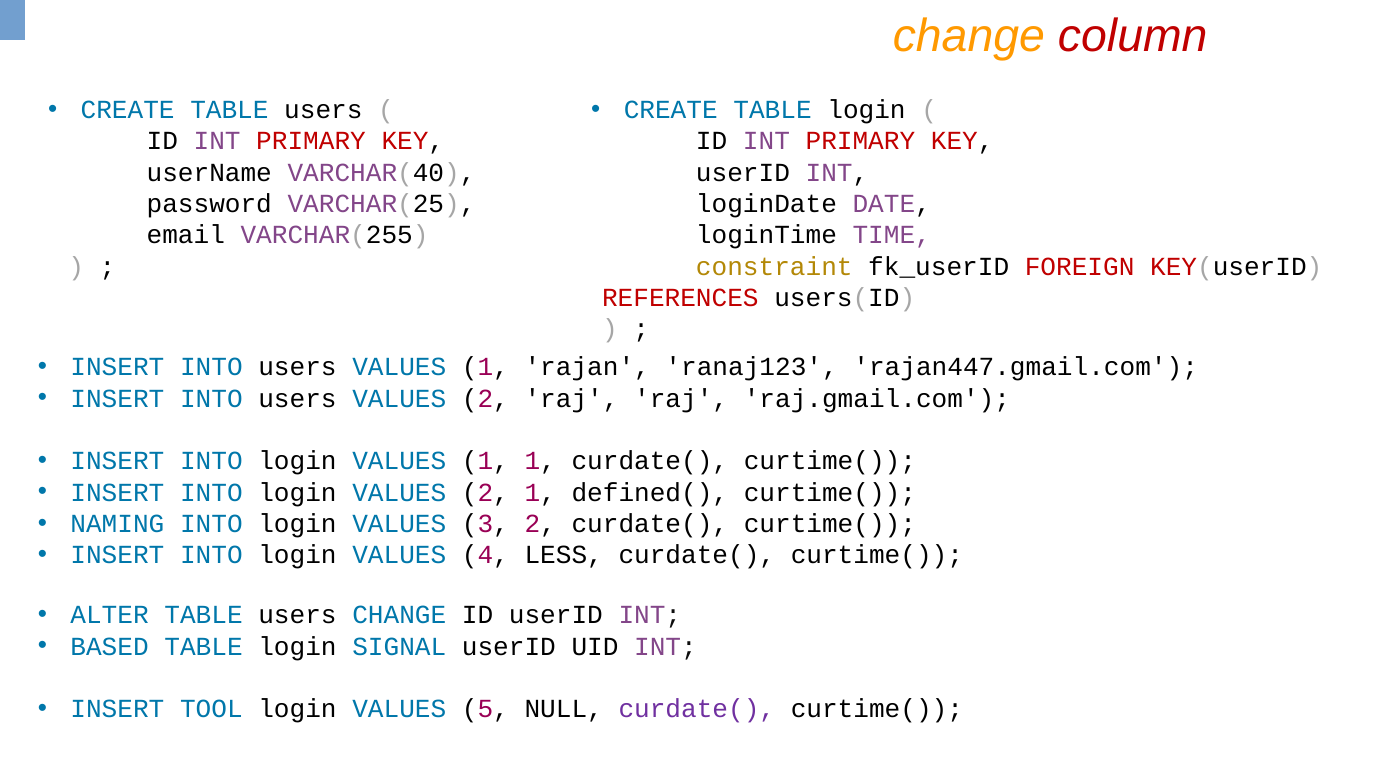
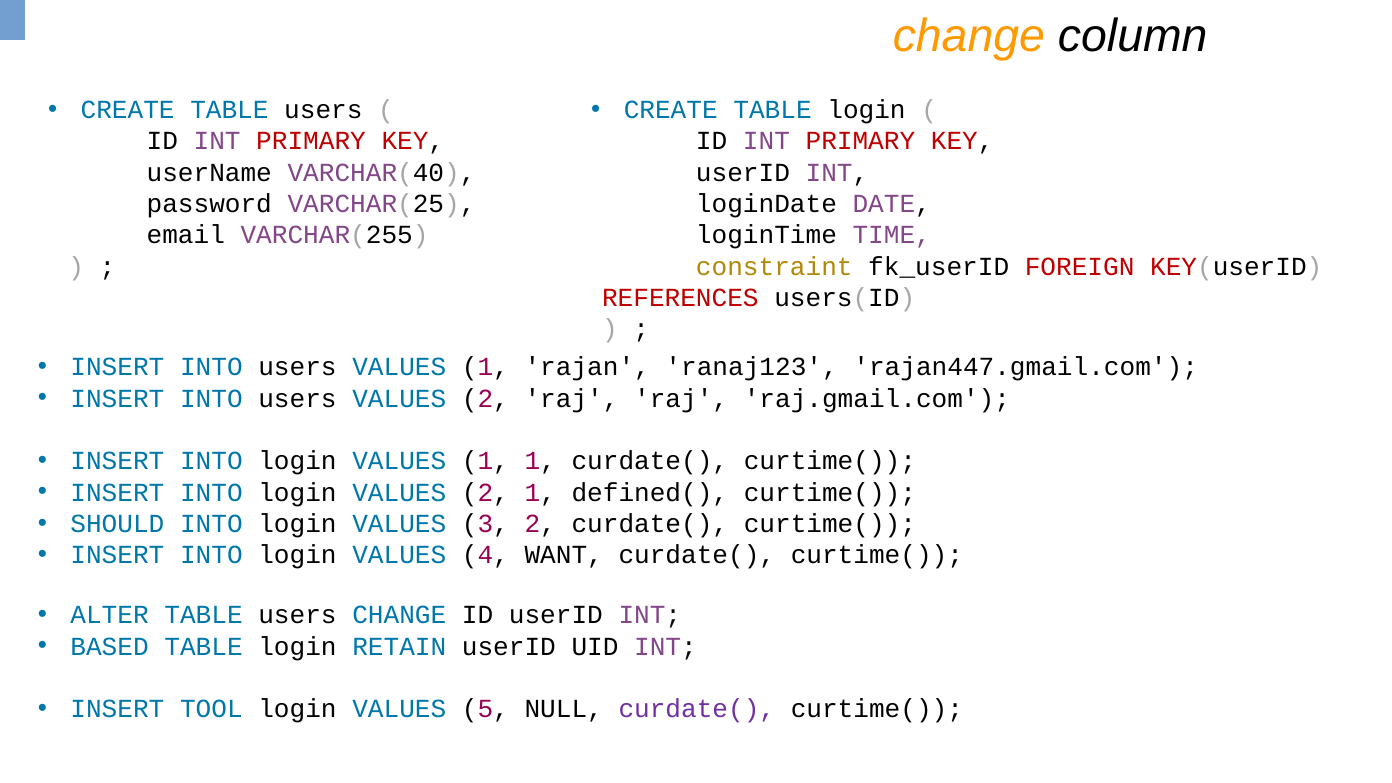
column colour: red -> black
NAMING: NAMING -> SHOULD
LESS: LESS -> WANT
SIGNAL: SIGNAL -> RETAIN
